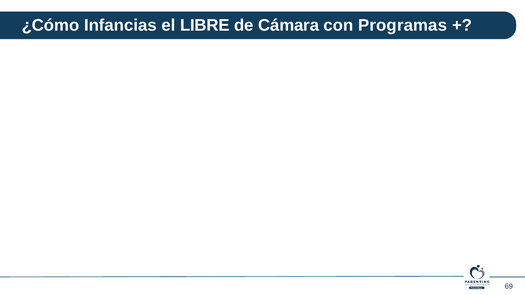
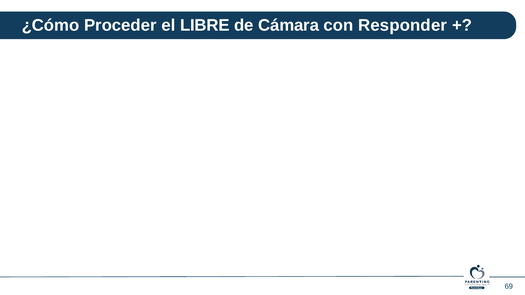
Infancias: Infancias -> Proceder
Programas: Programas -> Responder
